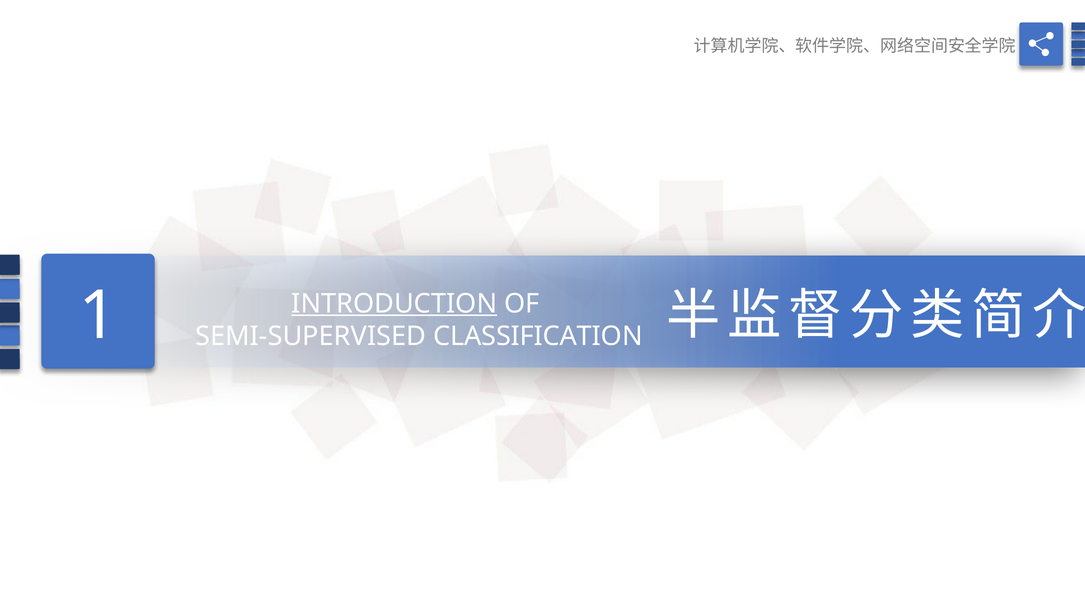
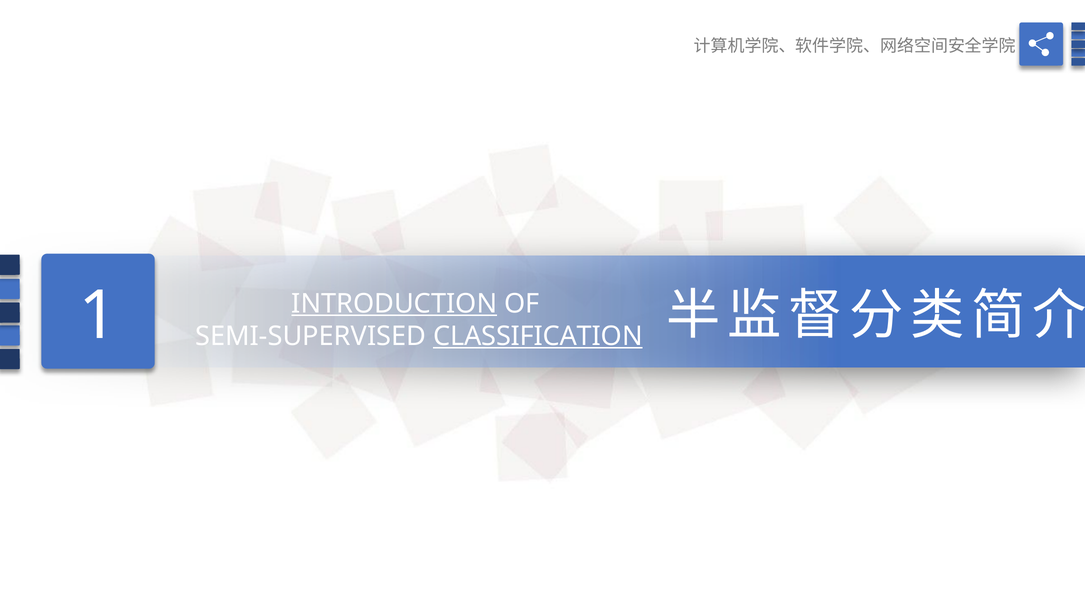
CLASSIFICATION underline: none -> present
